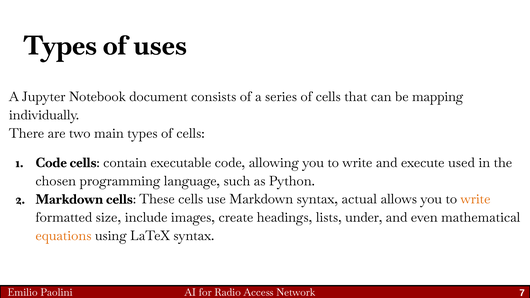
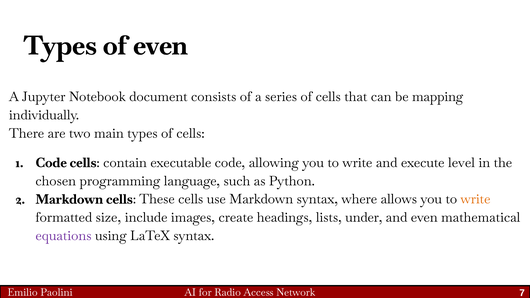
of uses: uses -> even
used: used -> level
actual: actual -> where
equations colour: orange -> purple
